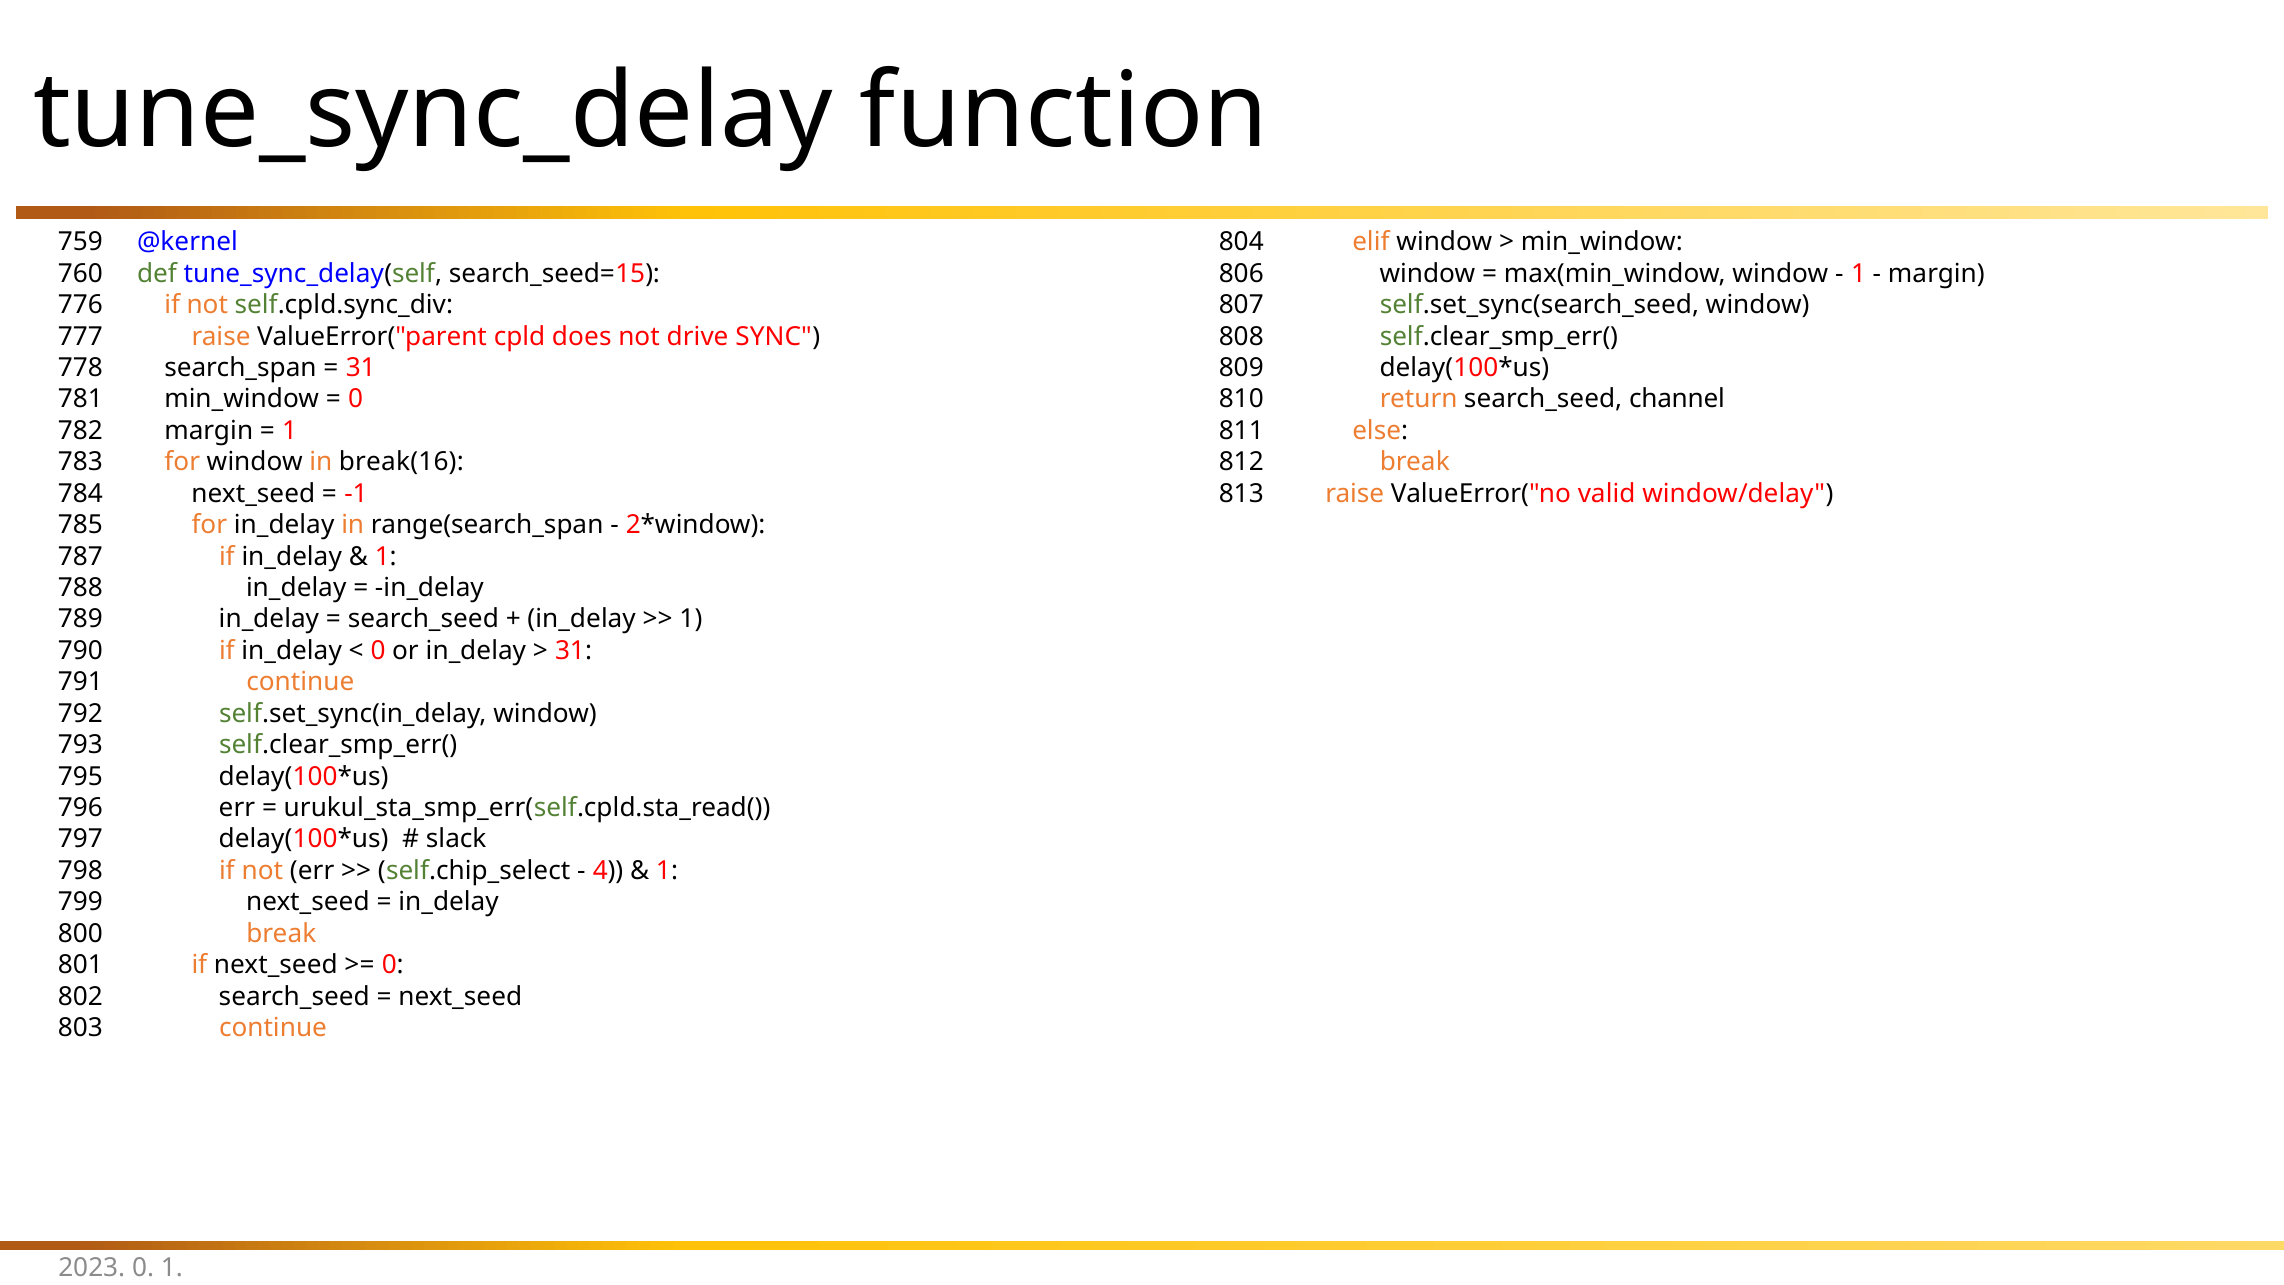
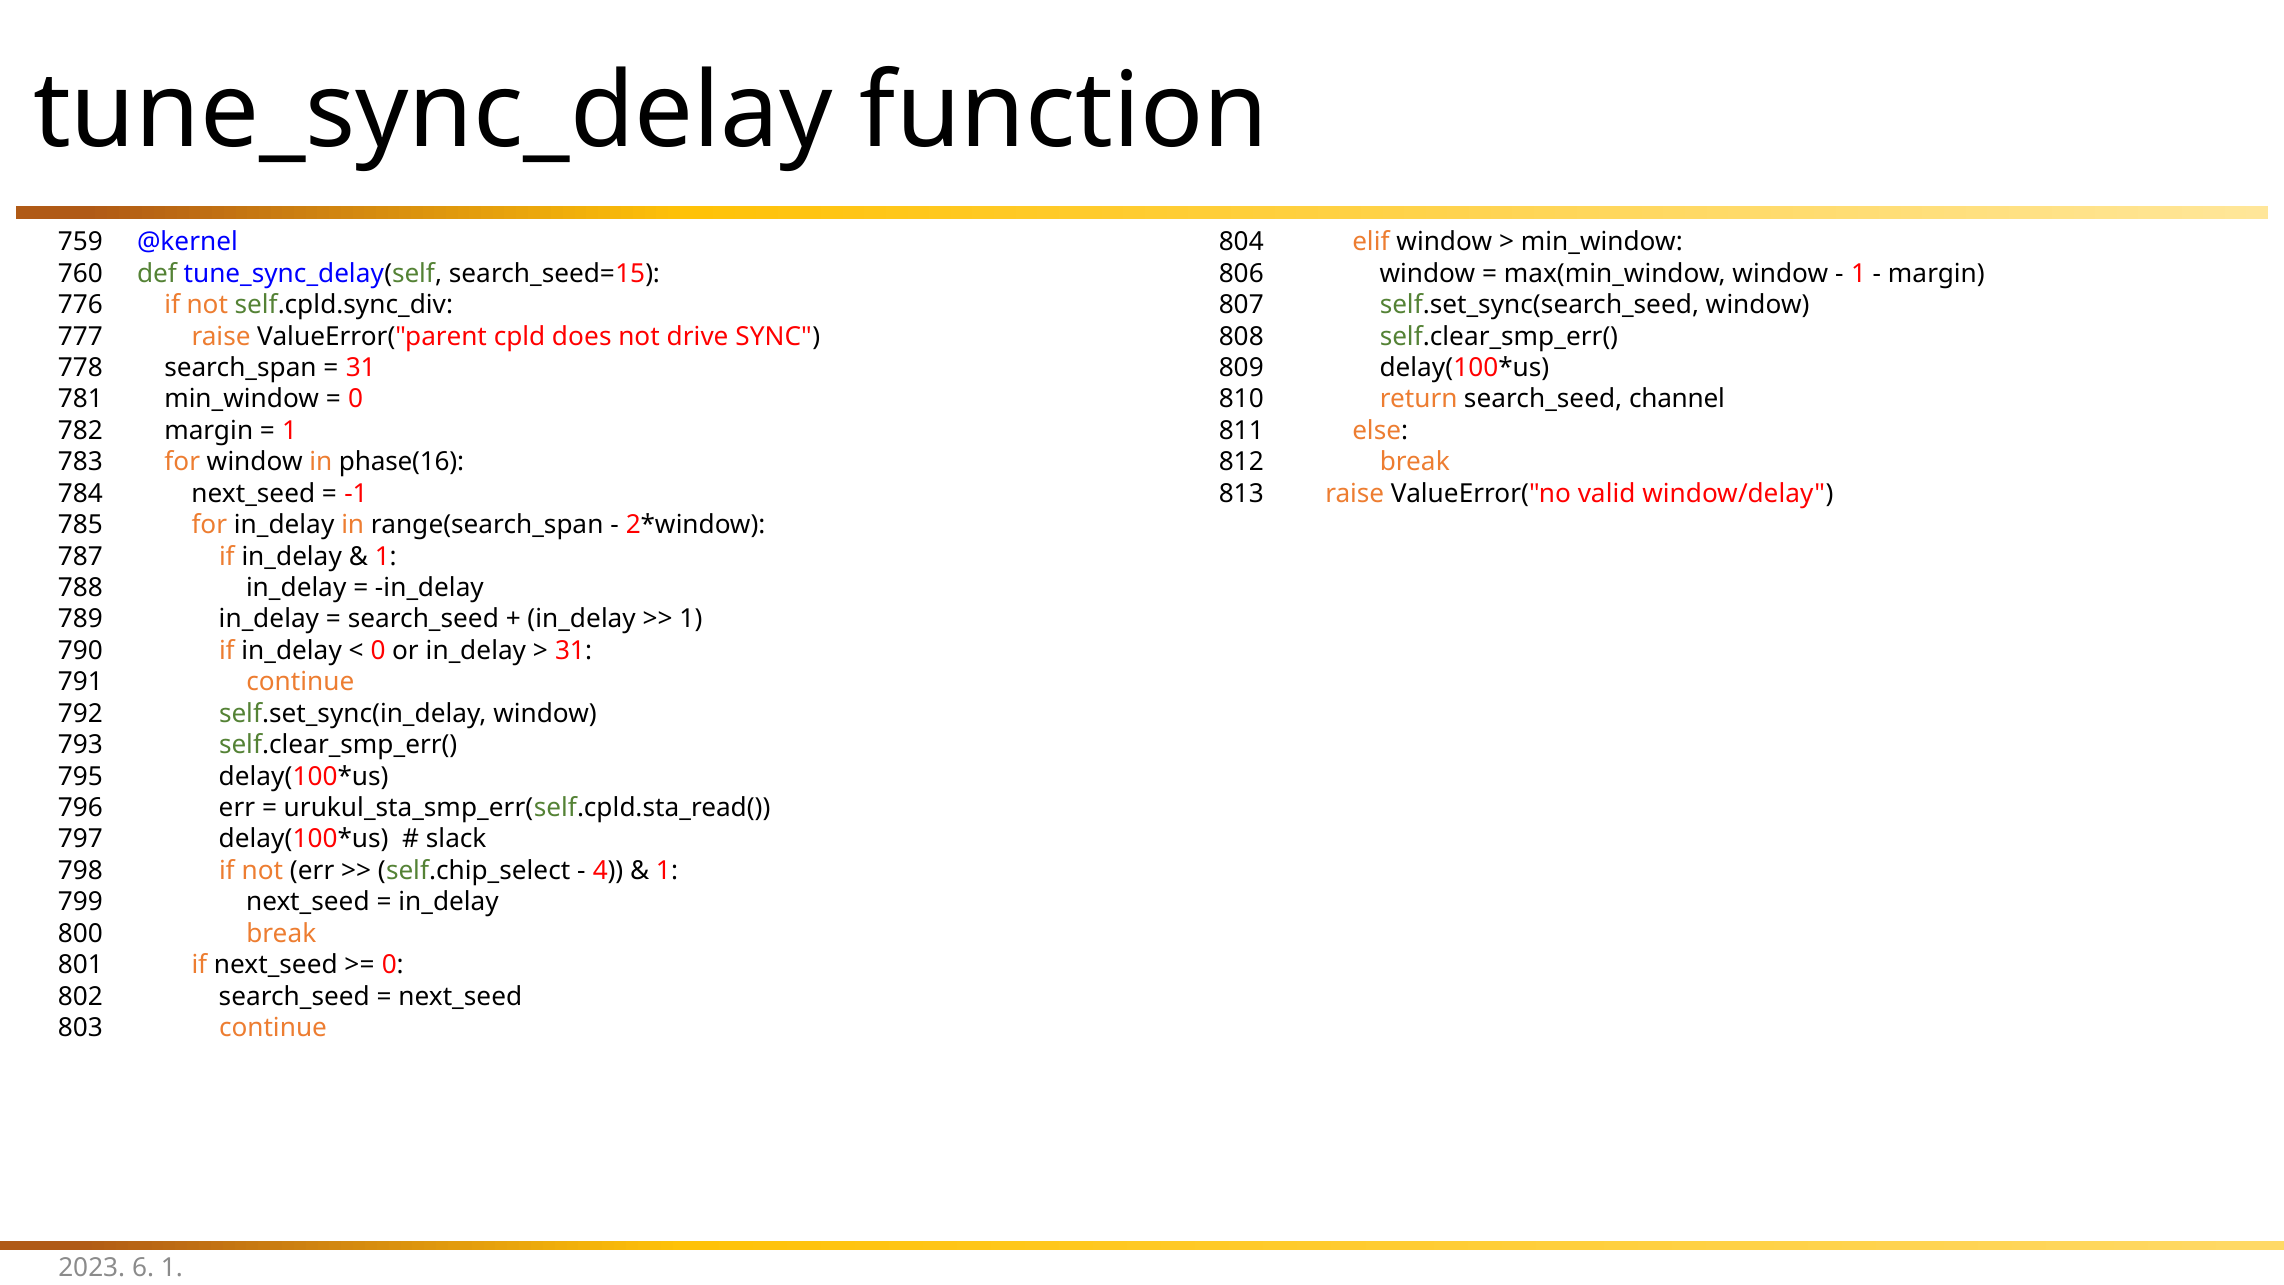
break(16: break(16 -> phase(16
2023 0: 0 -> 6
